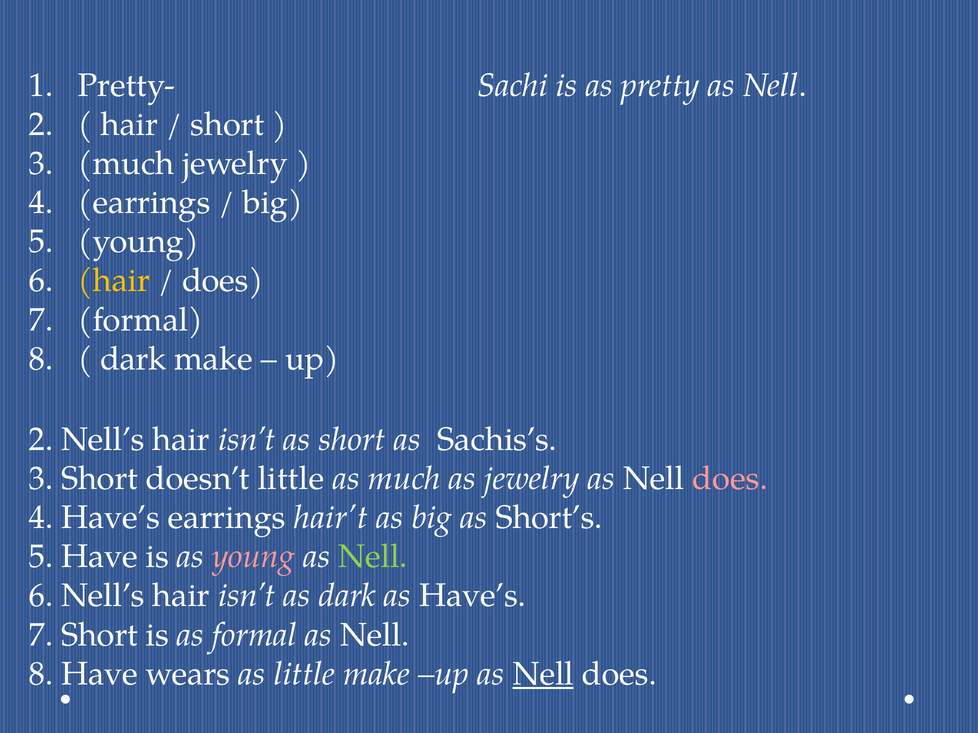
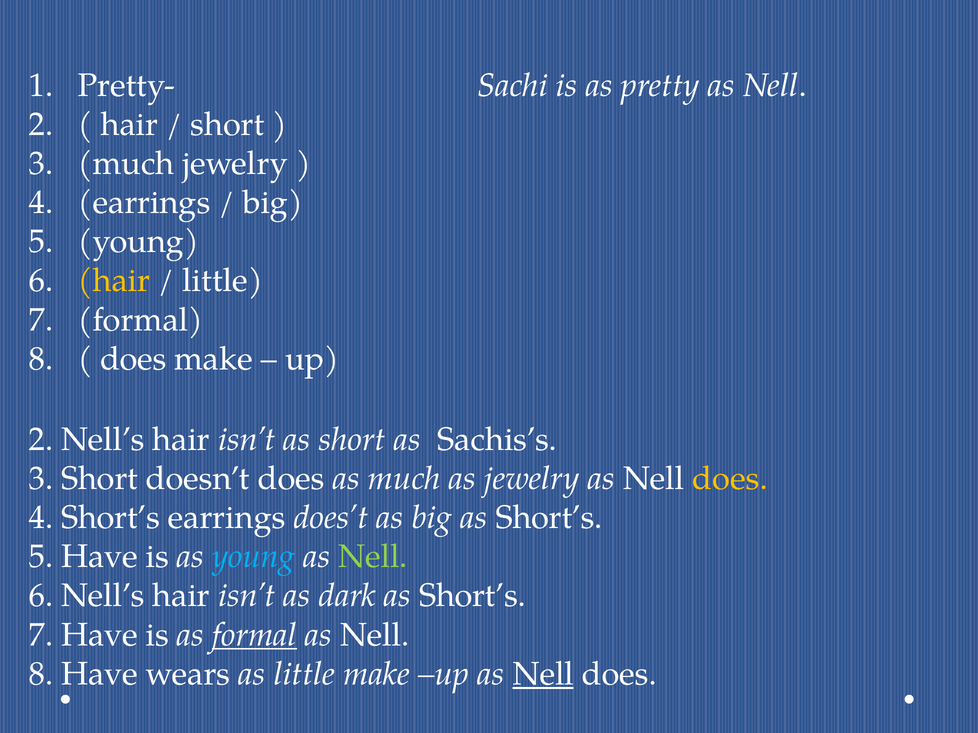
does at (223, 281): does -> little
dark at (133, 359): dark -> does
doesn’t little: little -> does
does at (730, 479) colour: pink -> yellow
4 Have’s: Have’s -> Short’s
hair’t: hair’t -> does’t
young at (254, 557) colour: pink -> light blue
dark as Have’s: Have’s -> Short’s
7 Short: Short -> Have
formal at (255, 635) underline: none -> present
